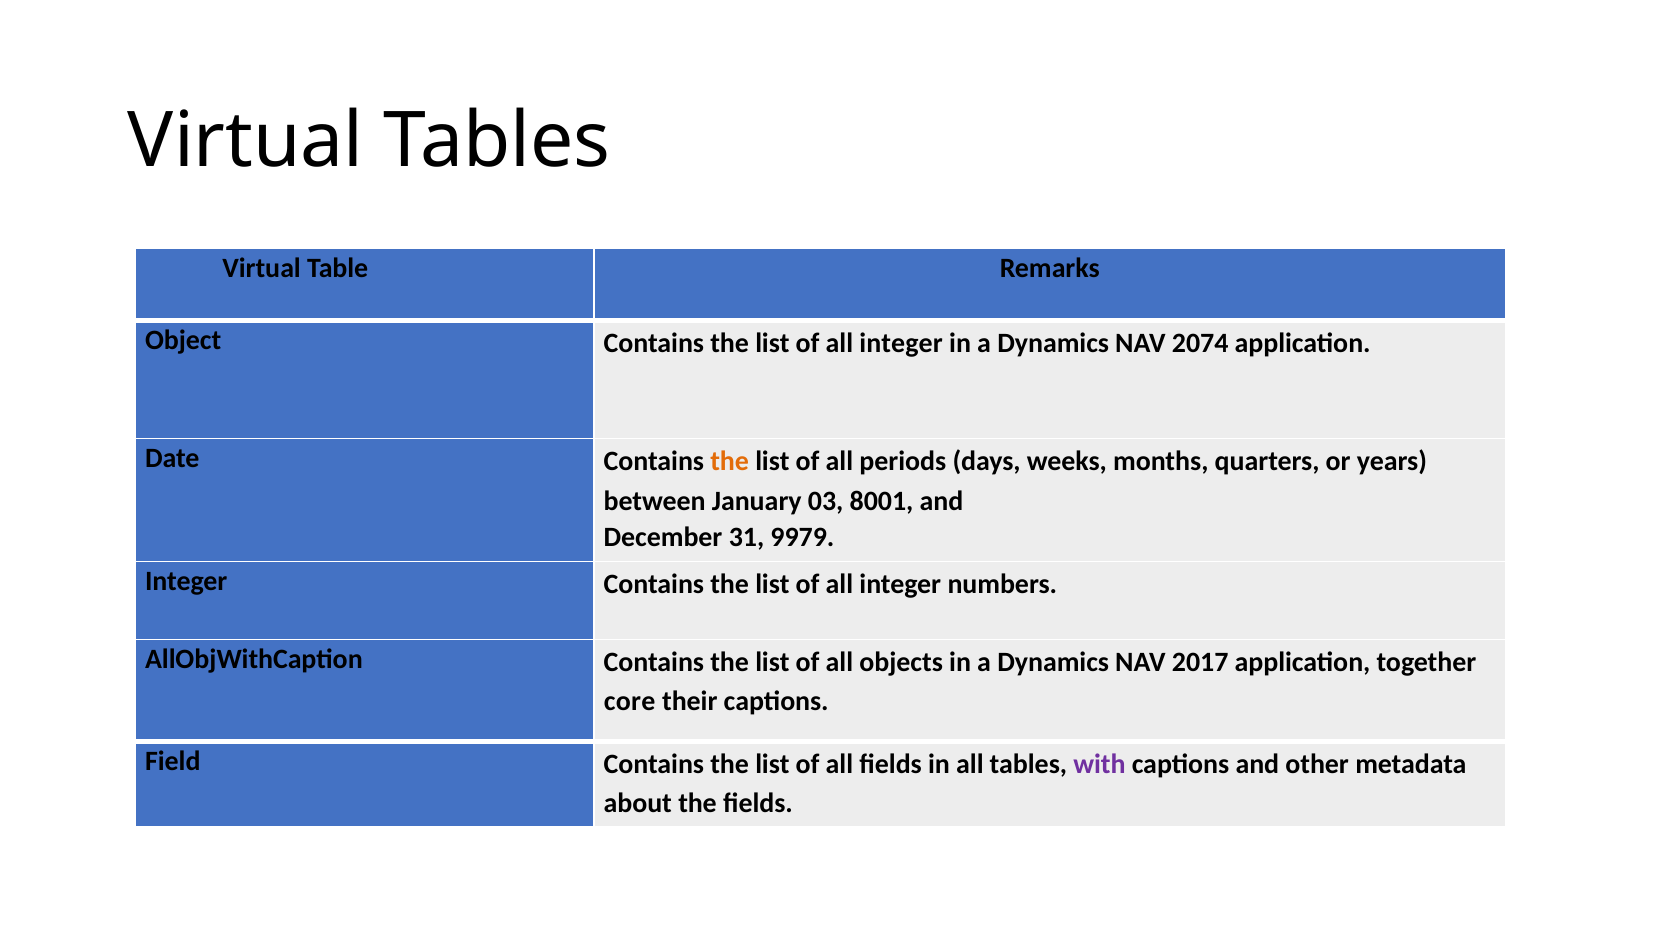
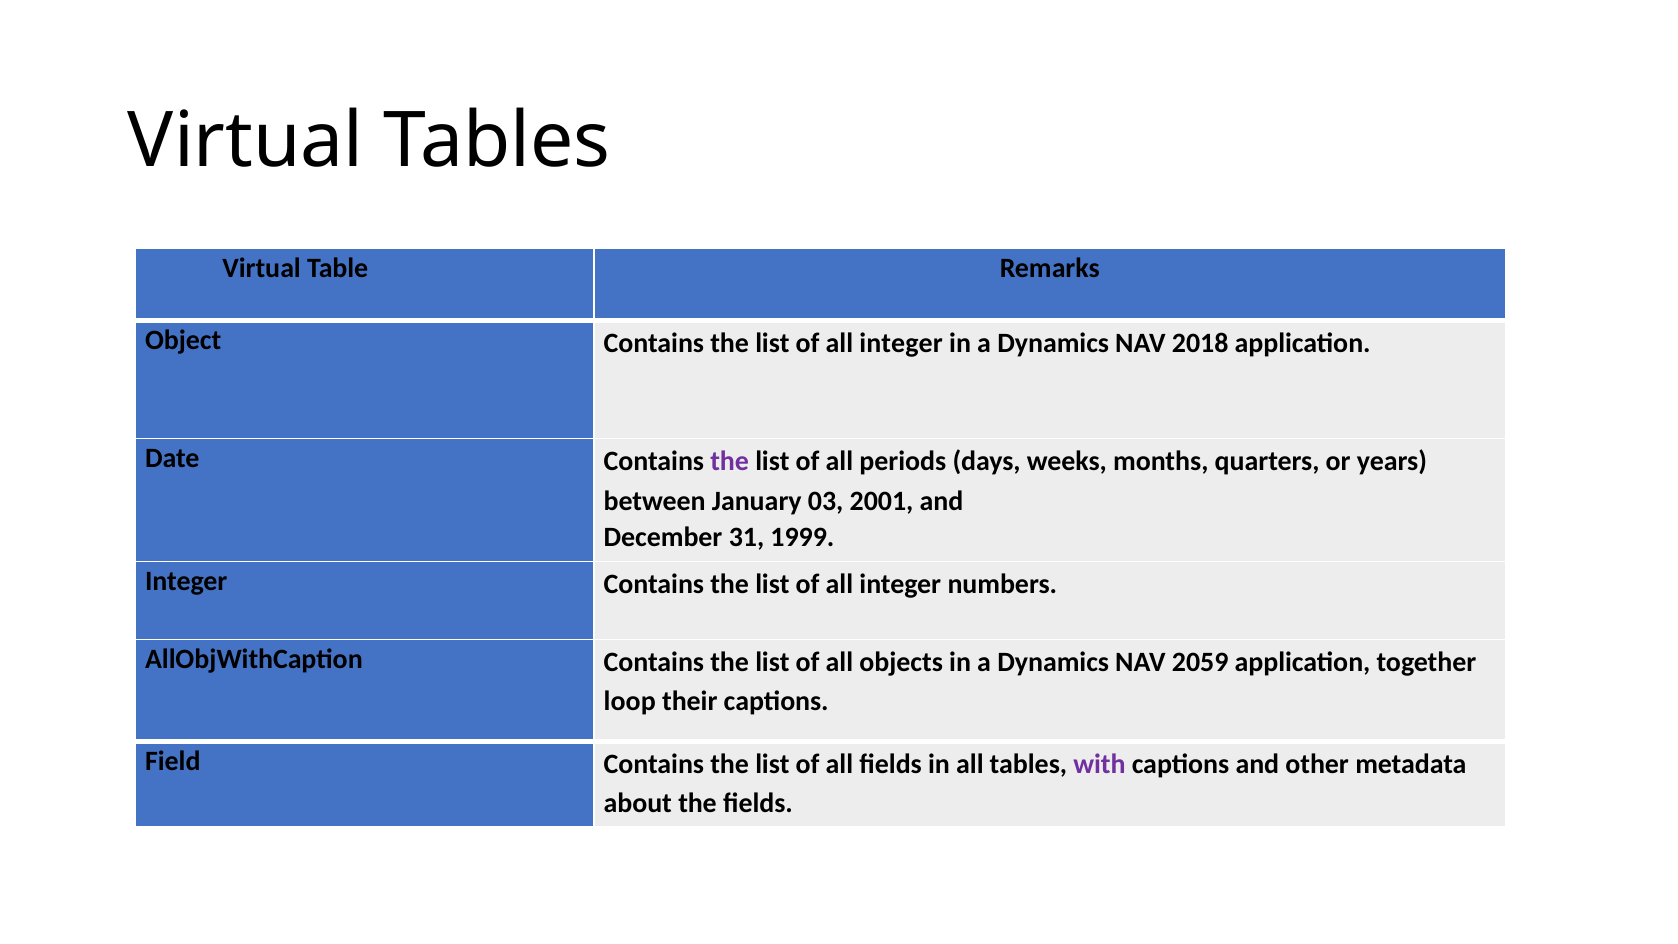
2074: 2074 -> 2018
the at (730, 461) colour: orange -> purple
8001: 8001 -> 2001
9979: 9979 -> 1999
2017: 2017 -> 2059
core: core -> loop
